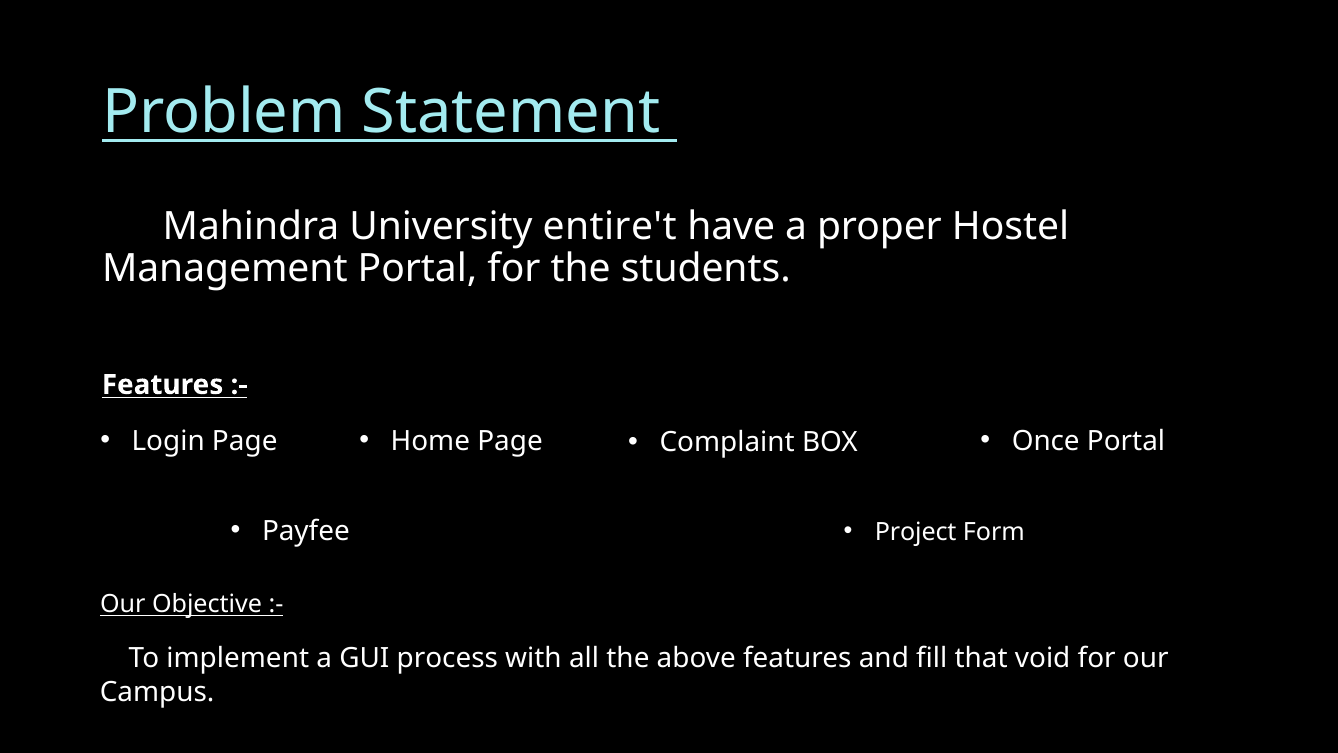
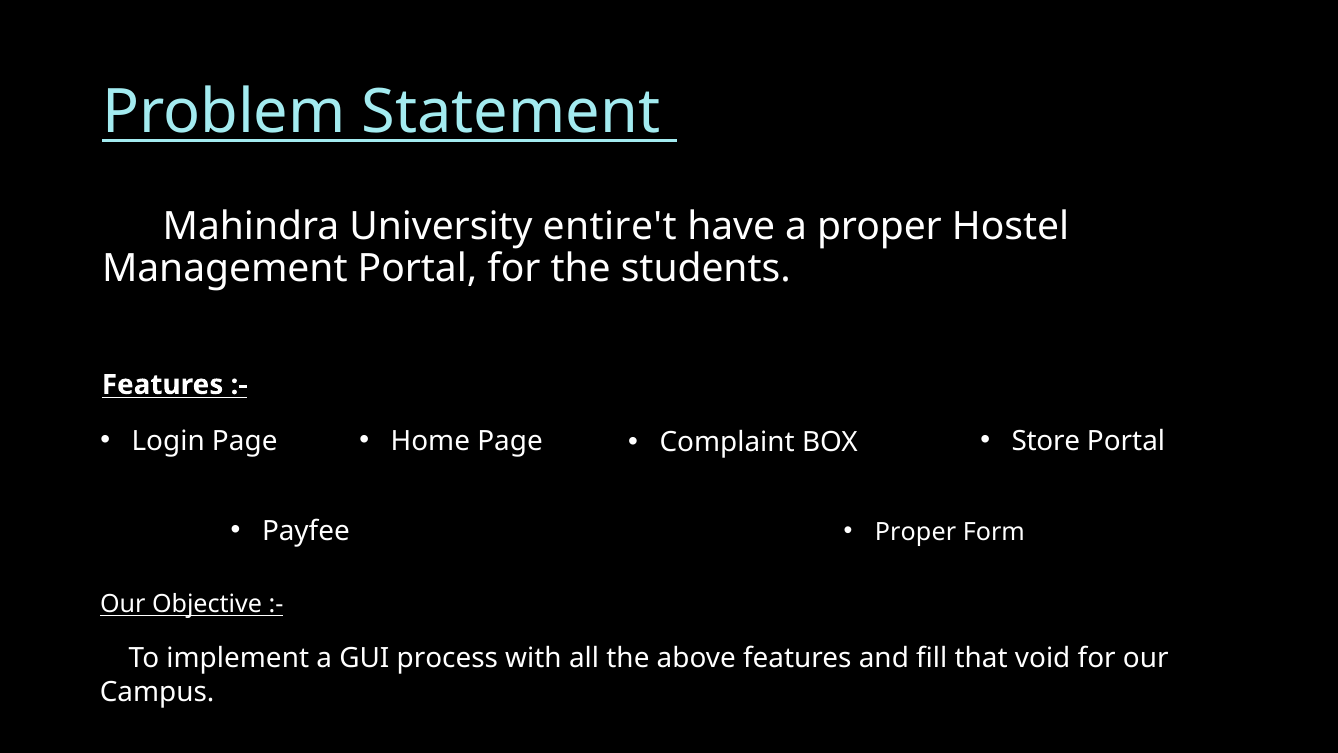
Once: Once -> Store
Project at (916, 532): Project -> Proper
